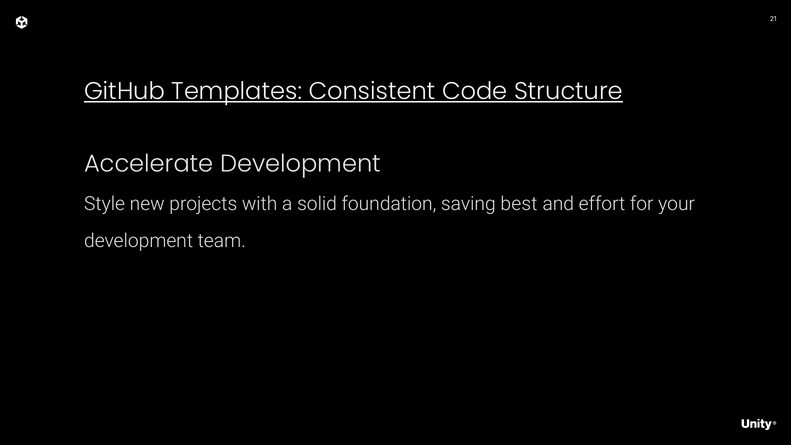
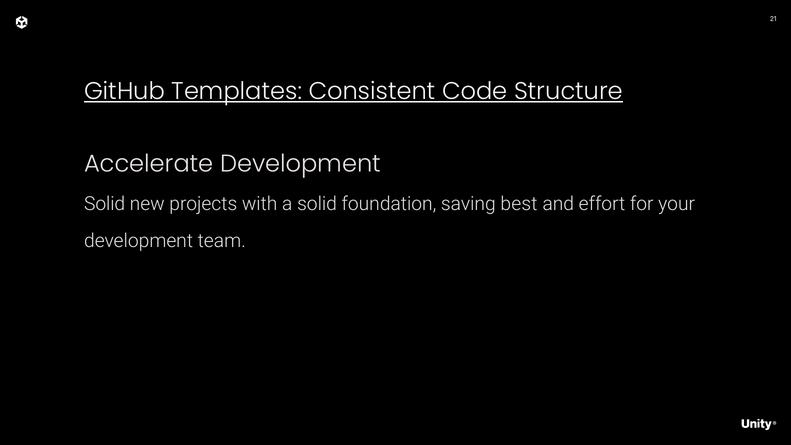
Style at (105, 204): Style -> Solid
